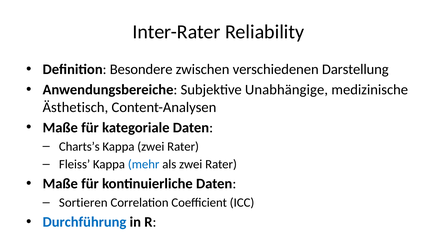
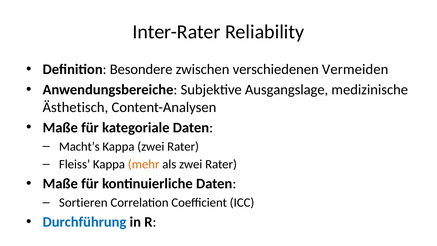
Darstellung: Darstellung -> Vermeiden
Unabhängige: Unabhängige -> Ausgangslage
Charts’s: Charts’s -> Macht’s
mehr colour: blue -> orange
